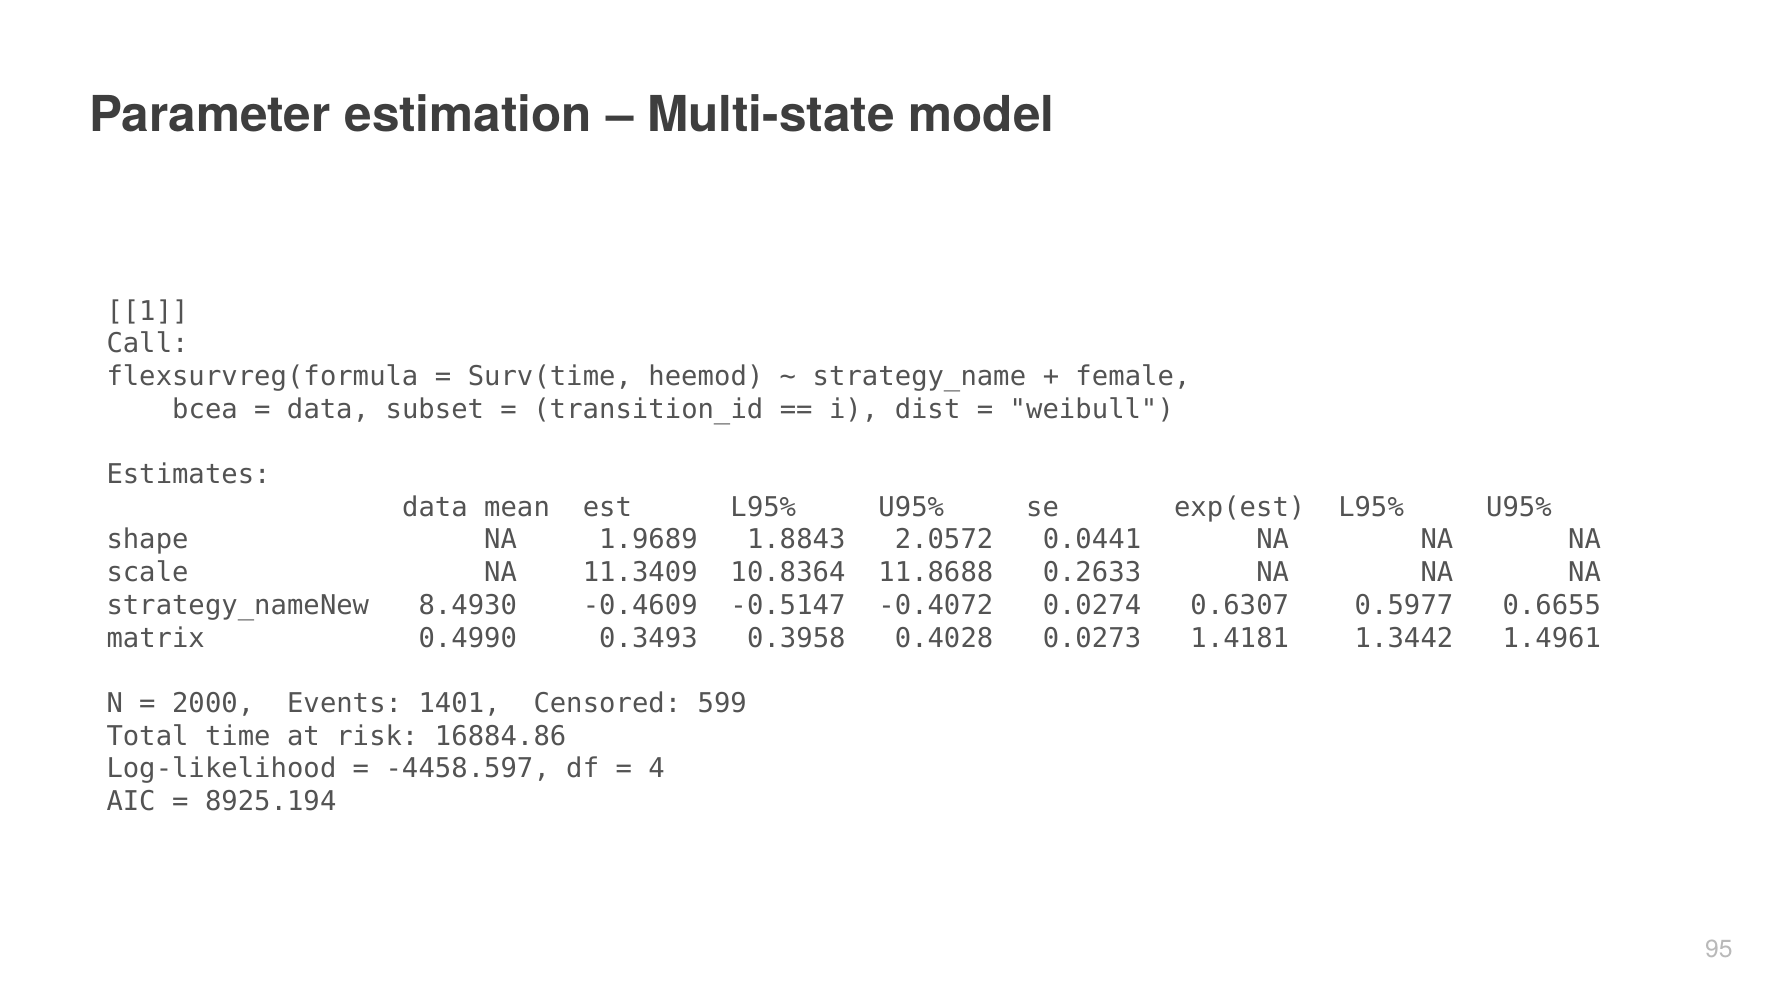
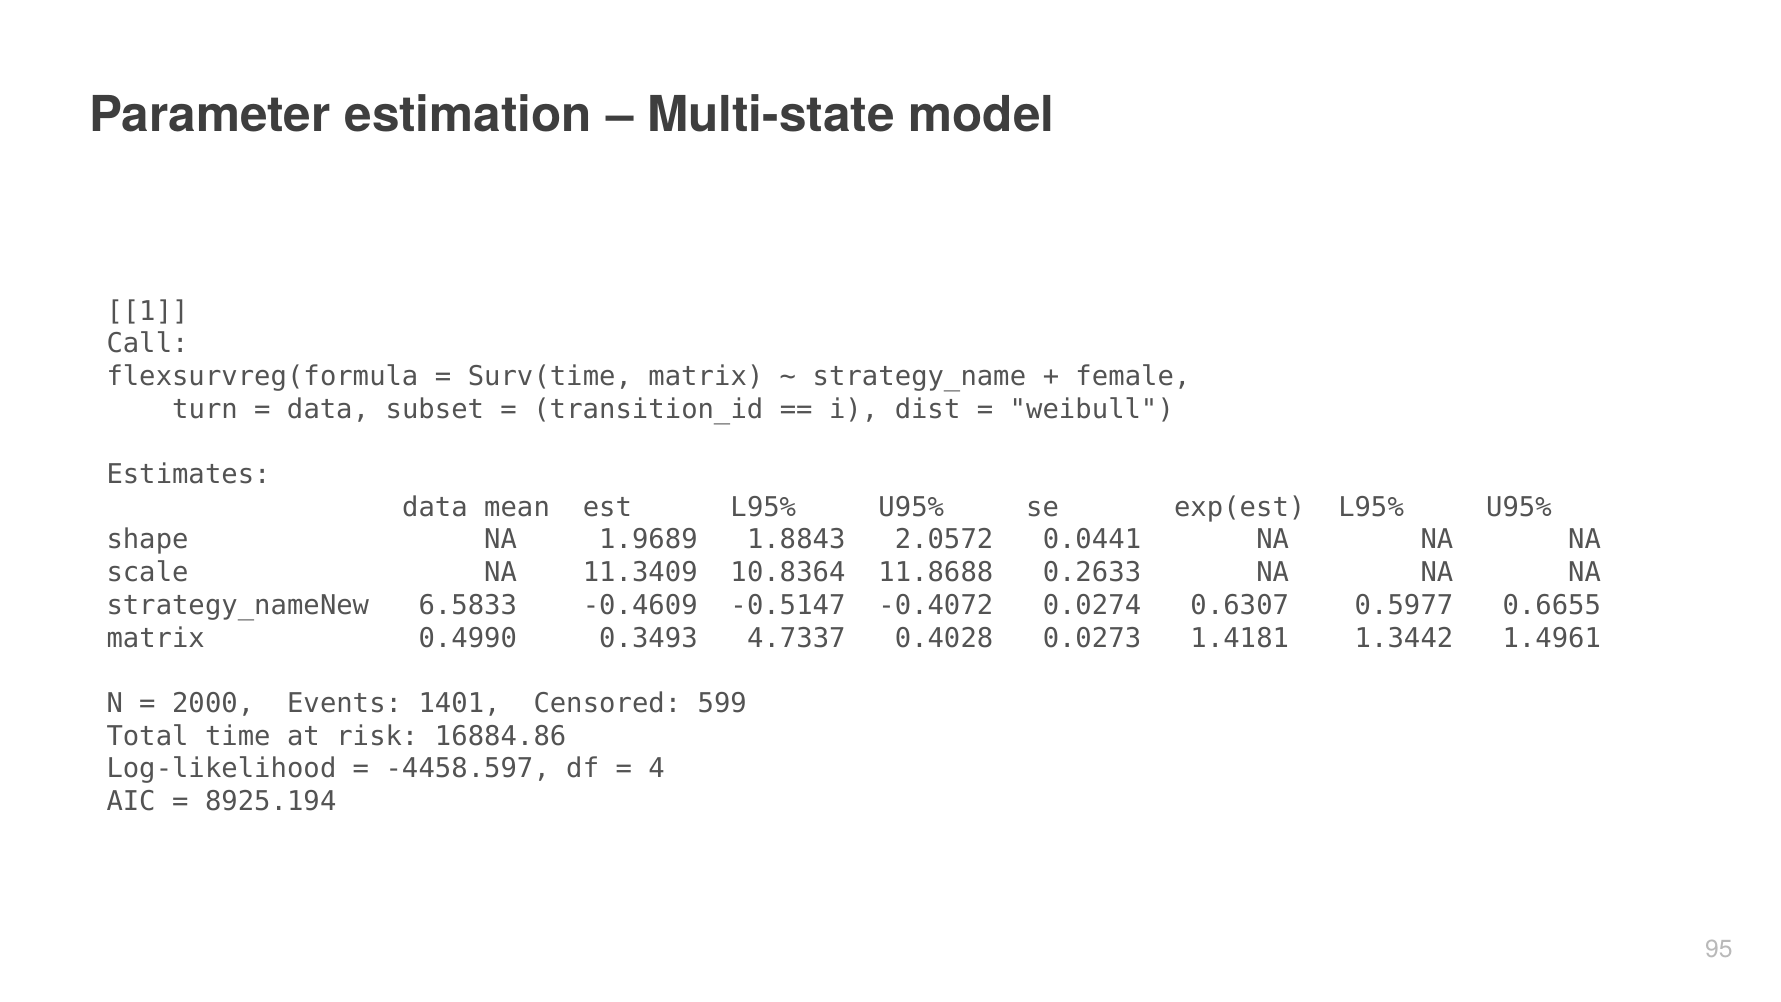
Surv(time heemod: heemod -> matrix
bcea: bcea -> turn
8.4930: 8.4930 -> 6.5833
0.3958: 0.3958 -> 4.7337
